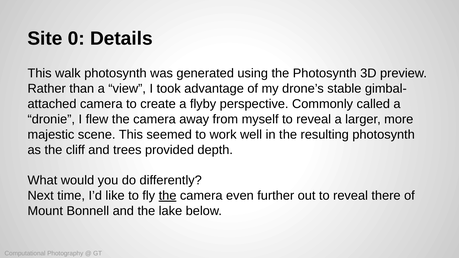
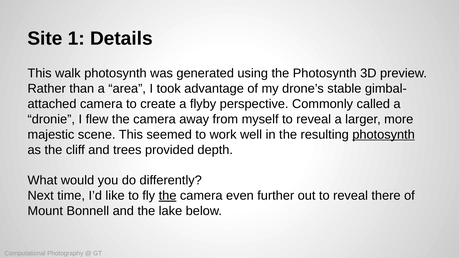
0: 0 -> 1
view: view -> area
photosynth at (384, 135) underline: none -> present
